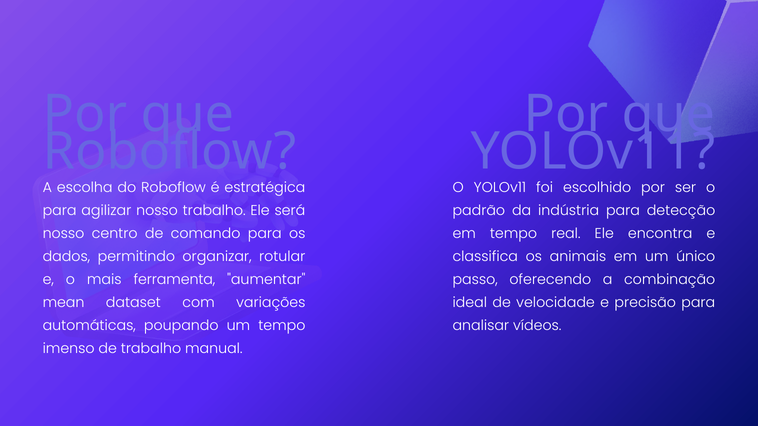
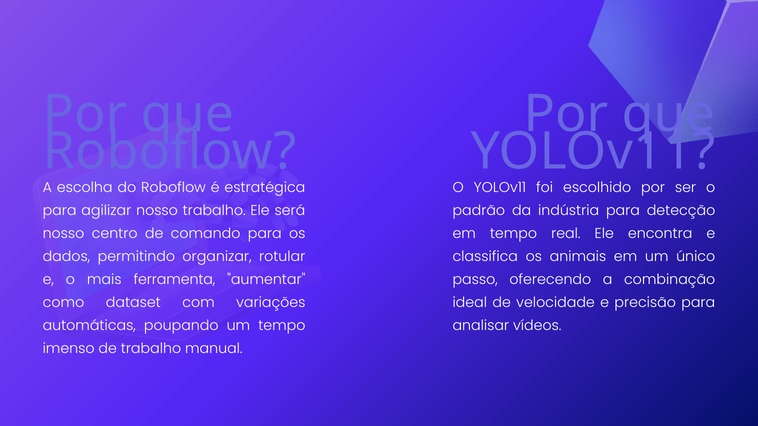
mean: mean -> como
